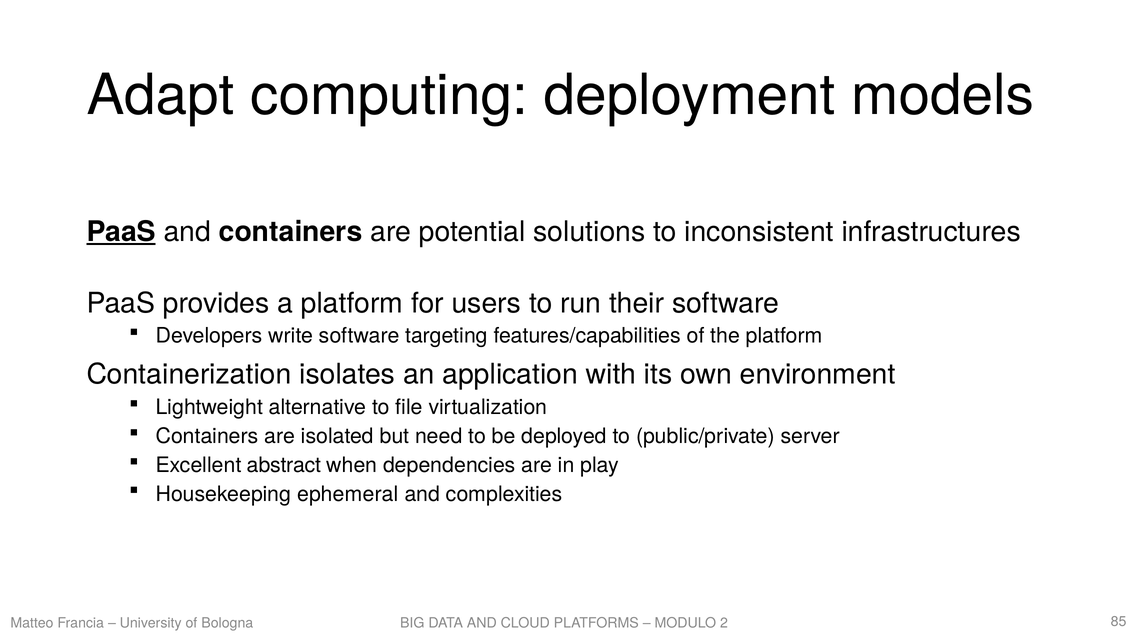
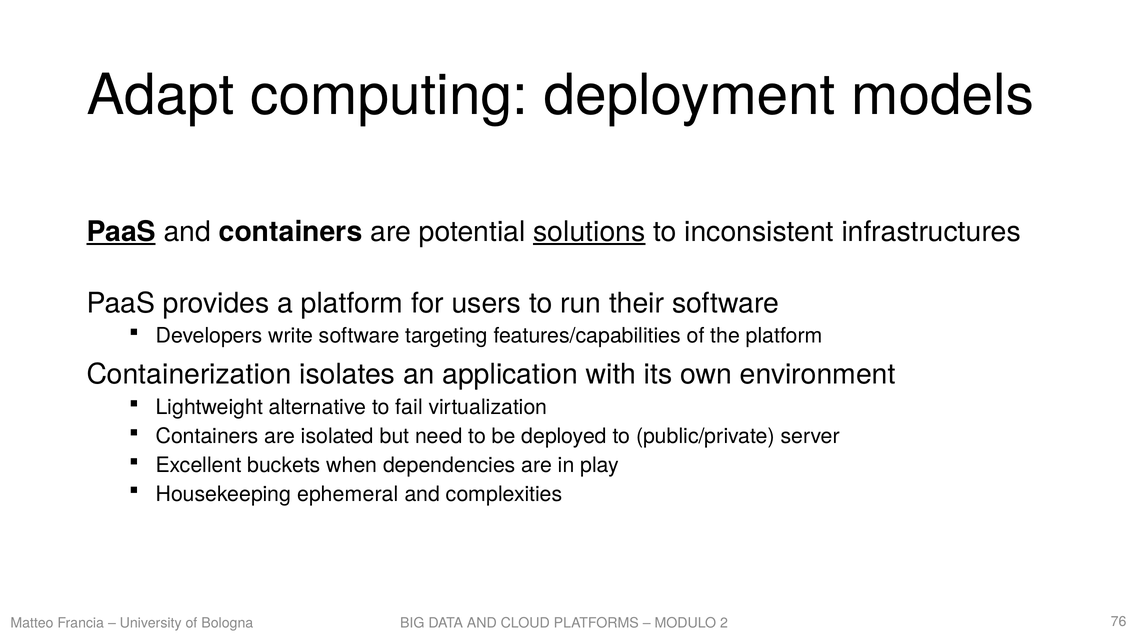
solutions underline: none -> present
file: file -> fail
abstract: abstract -> buckets
85: 85 -> 76
